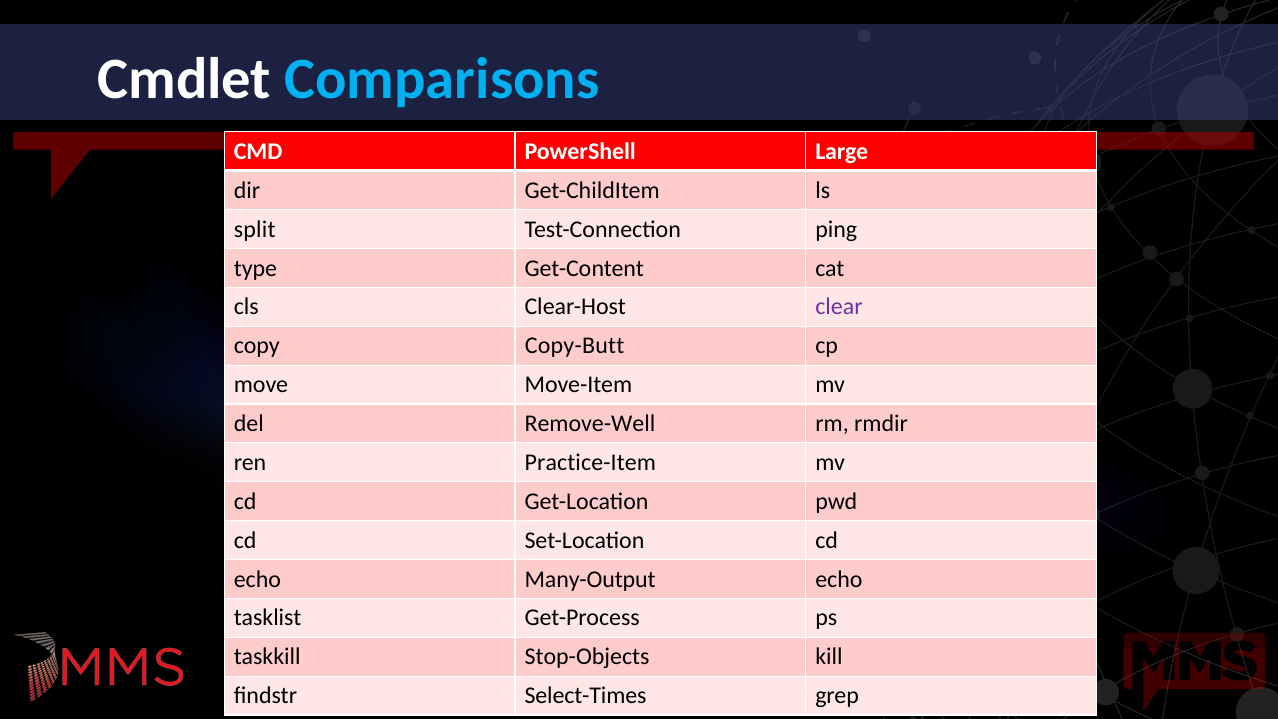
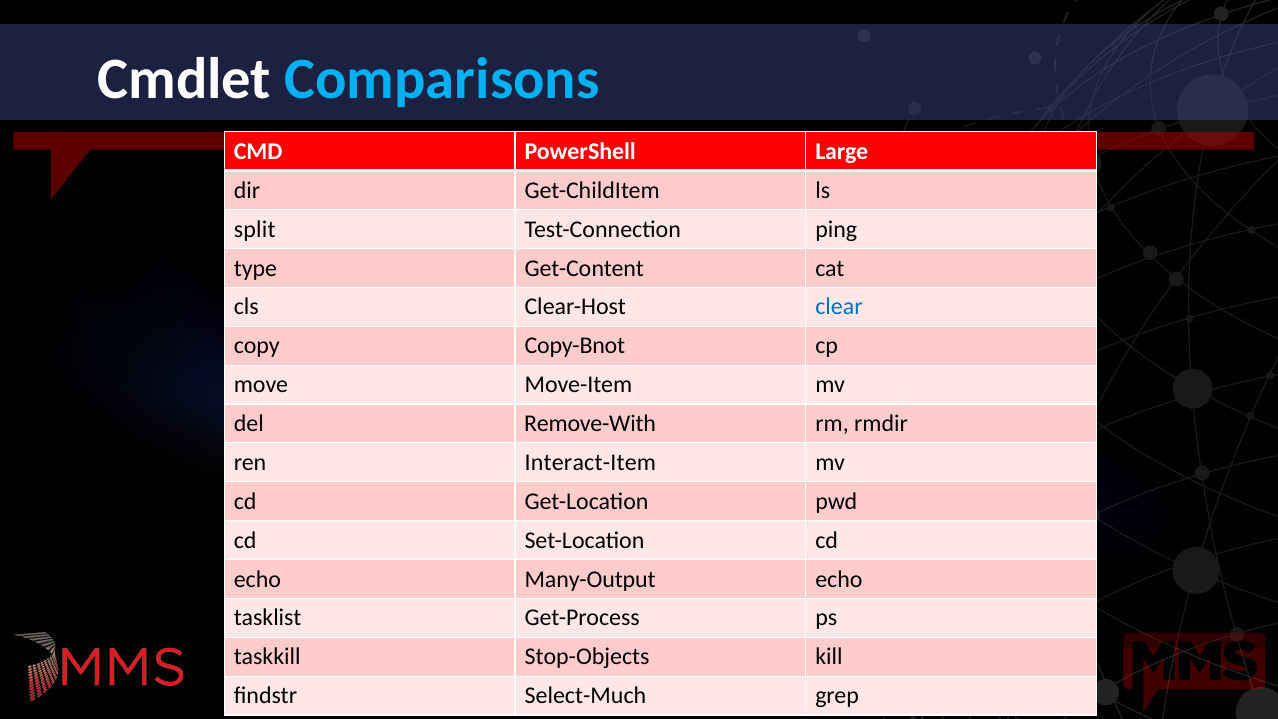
clear colour: purple -> blue
Copy-Butt: Copy-Butt -> Copy-Bnot
Remove-Well: Remove-Well -> Remove-With
Practice-Item: Practice-Item -> Interact-Item
Select-Times: Select-Times -> Select-Much
